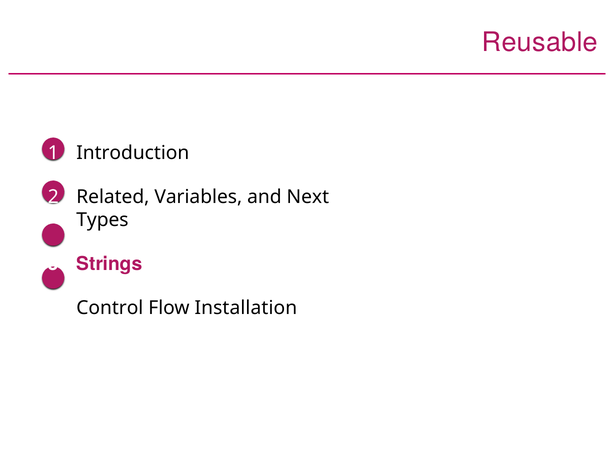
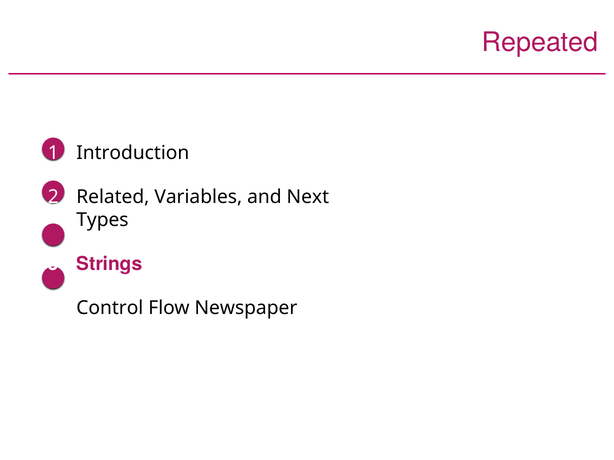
Reusable: Reusable -> Repeated
Installation: Installation -> Newspaper
